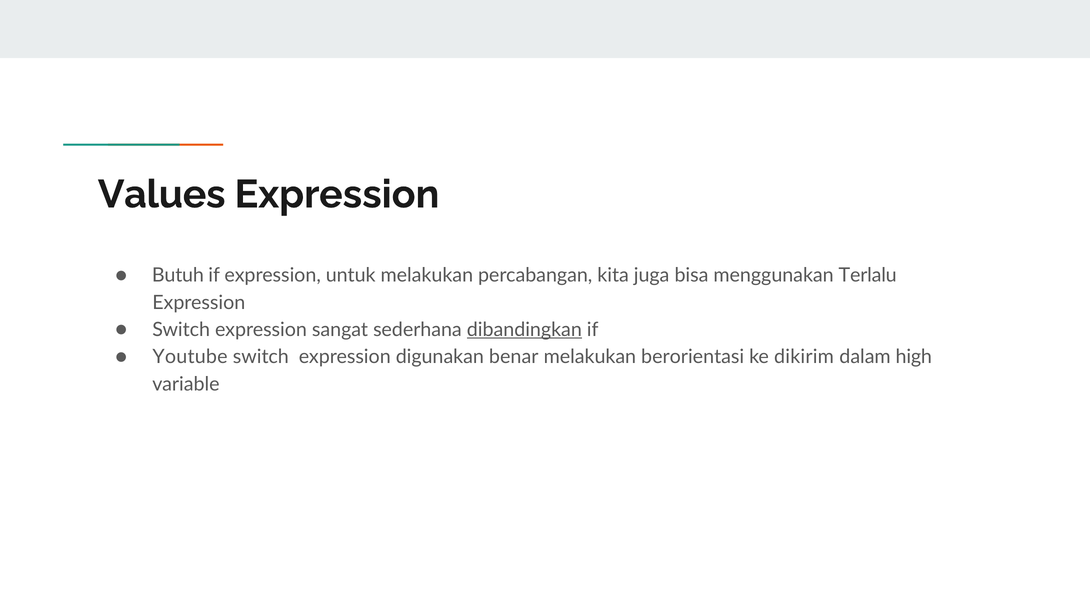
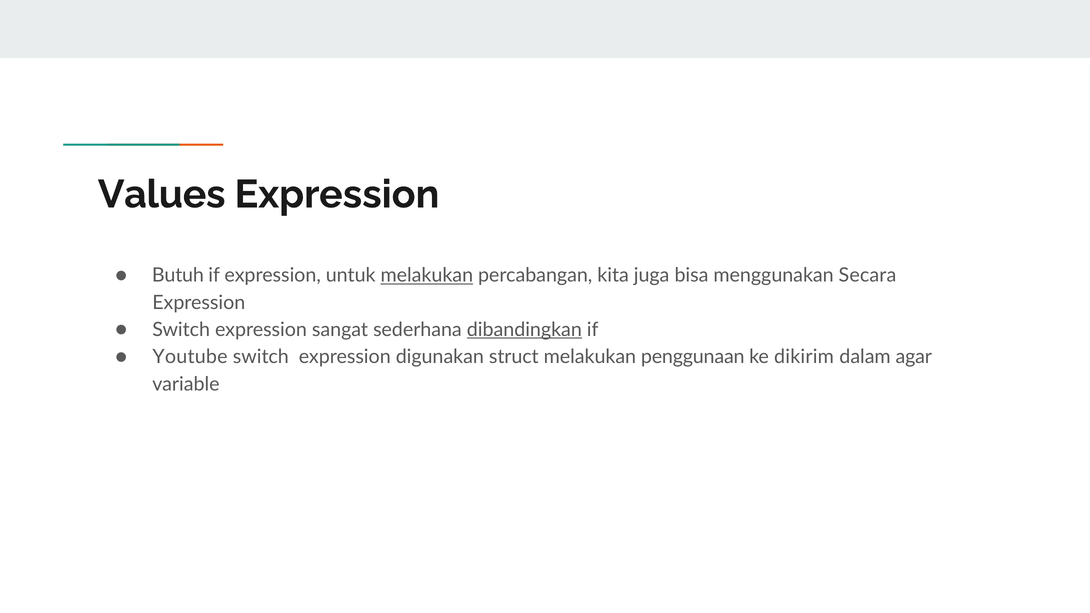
melakukan at (427, 275) underline: none -> present
Terlalu: Terlalu -> Secara
benar: benar -> struct
berorientasi: berorientasi -> penggunaan
high: high -> agar
